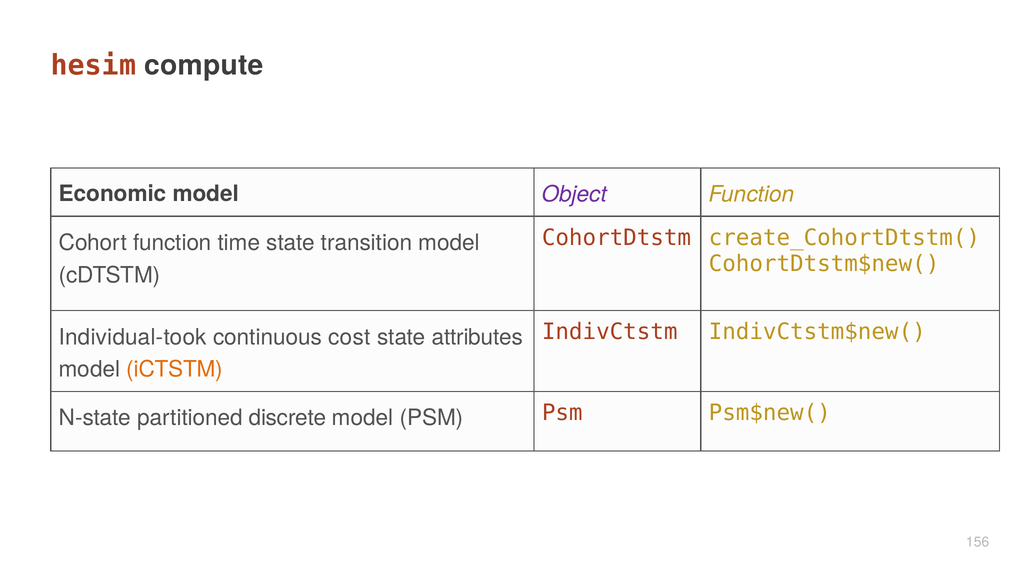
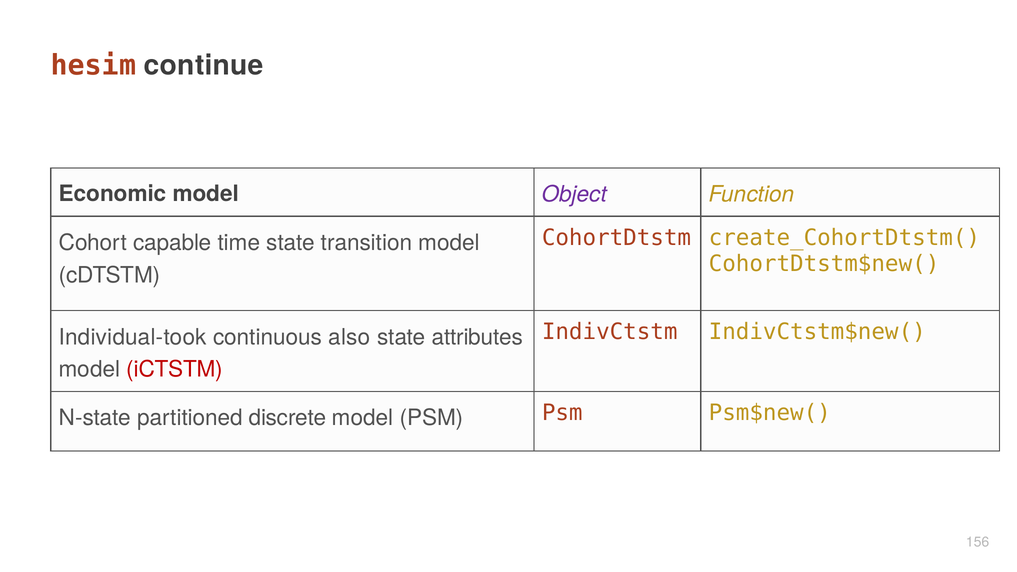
compute: compute -> continue
Cohort function: function -> capable
cost: cost -> also
iCTSTM colour: orange -> red
